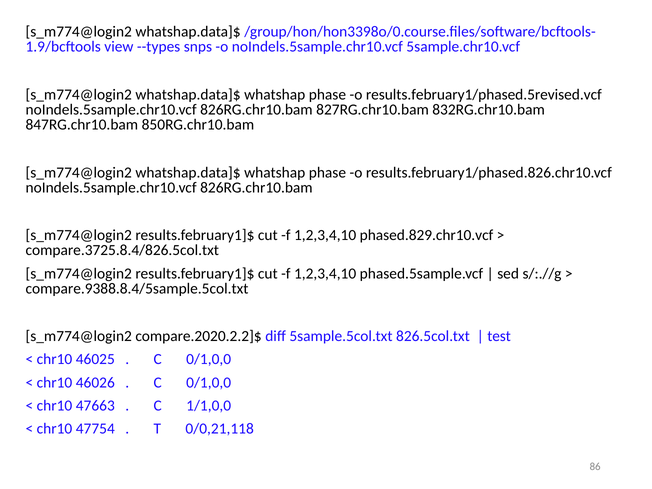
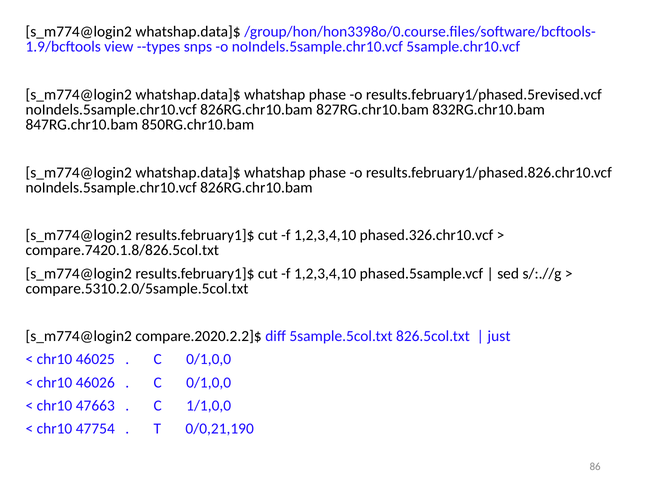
phased.829.chr10.vcf: phased.829.chr10.vcf -> phased.326.chr10.vcf
compare.3725.8.4/826.5col.txt: compare.3725.8.4/826.5col.txt -> compare.7420.1.8/826.5col.txt
compare.9388.8.4/5sample.5col.txt: compare.9388.8.4/5sample.5col.txt -> compare.5310.2.0/5sample.5col.txt
test: test -> just
0/0,21,118: 0/0,21,118 -> 0/0,21,190
